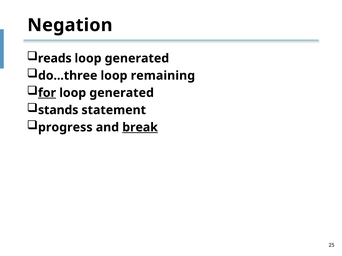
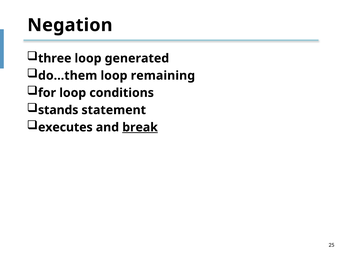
reads: reads -> three
do...three: do...three -> do...them
for underline: present -> none
generated at (122, 93): generated -> conditions
progress: progress -> executes
